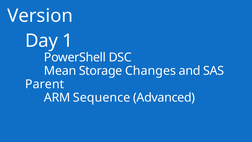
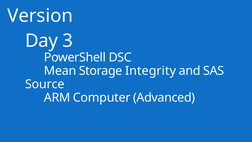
1: 1 -> 3
Changes: Changes -> Integrity
Parent: Parent -> Source
Sequence: Sequence -> Computer
